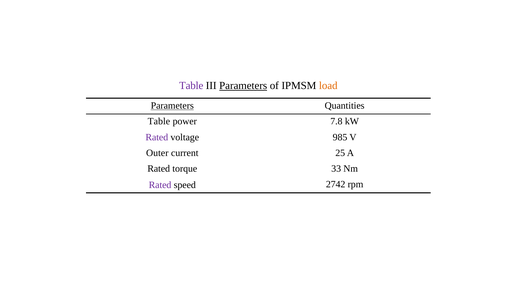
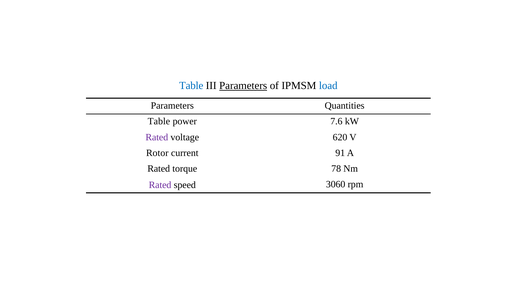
Table at (191, 86) colour: purple -> blue
load colour: orange -> blue
Parameters at (172, 106) underline: present -> none
7.8: 7.8 -> 7.6
985: 985 -> 620
Outer: Outer -> Rotor
25: 25 -> 91
33: 33 -> 78
2742: 2742 -> 3060
